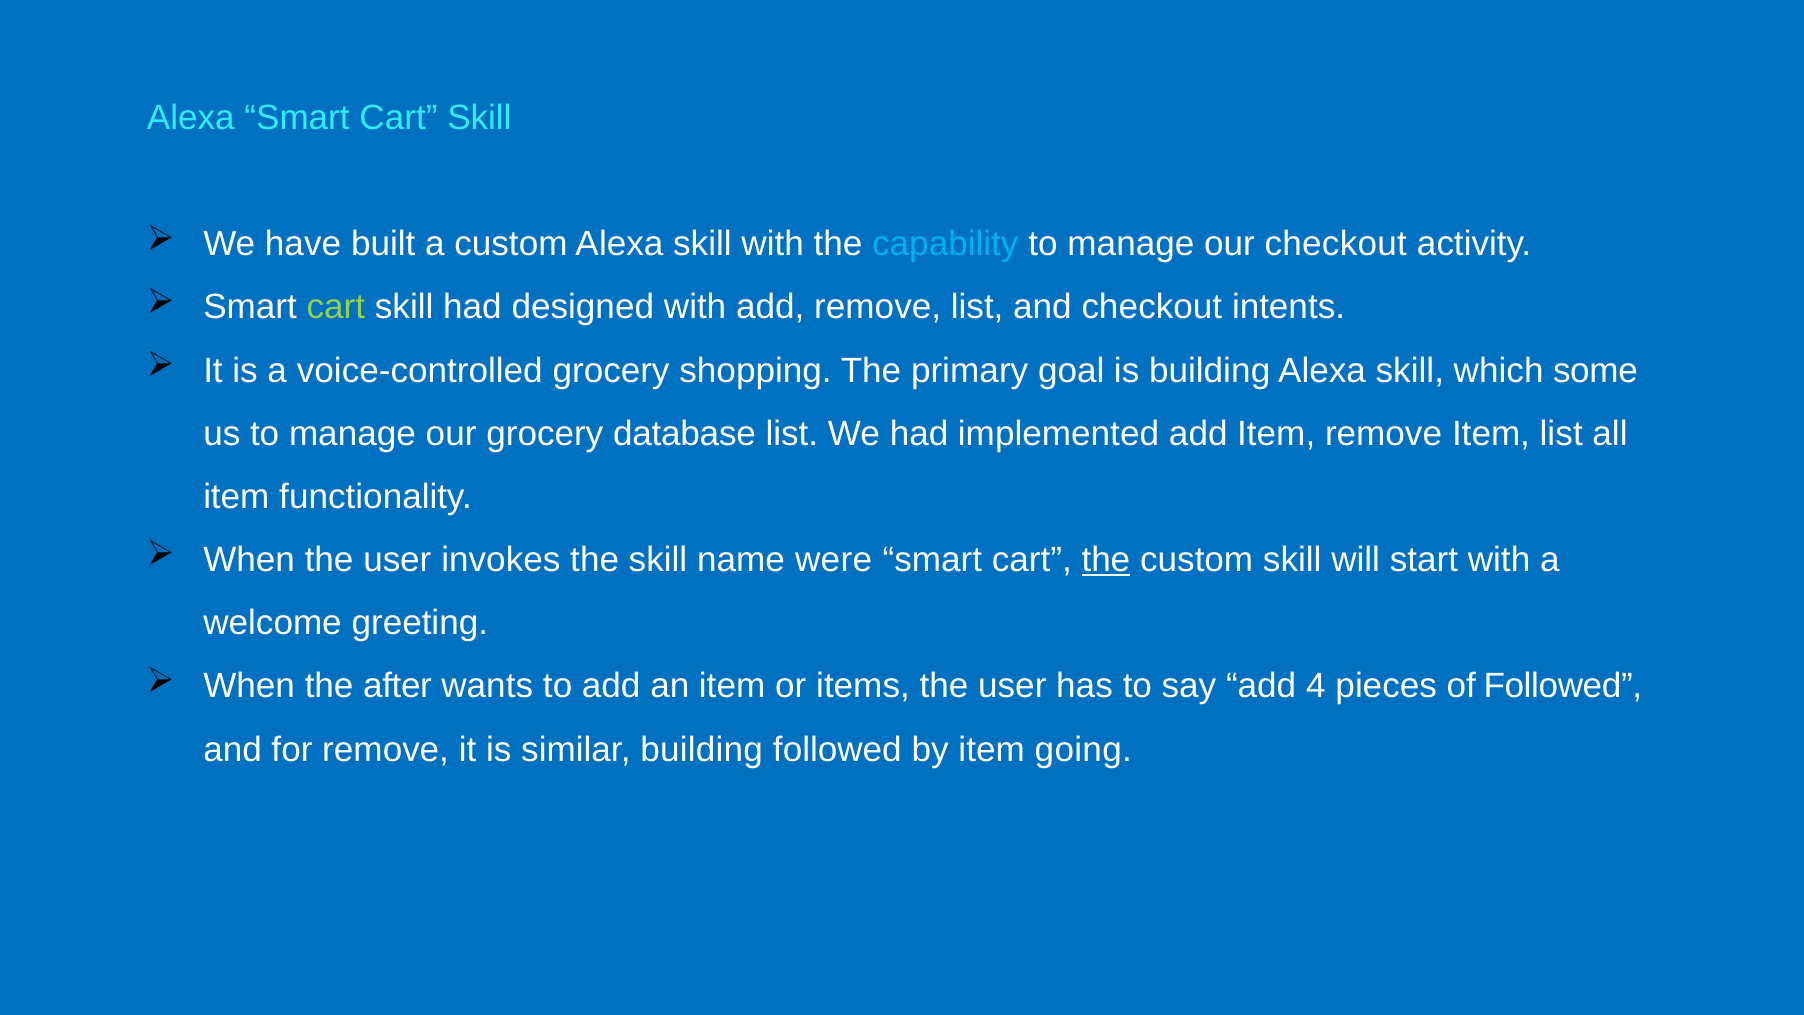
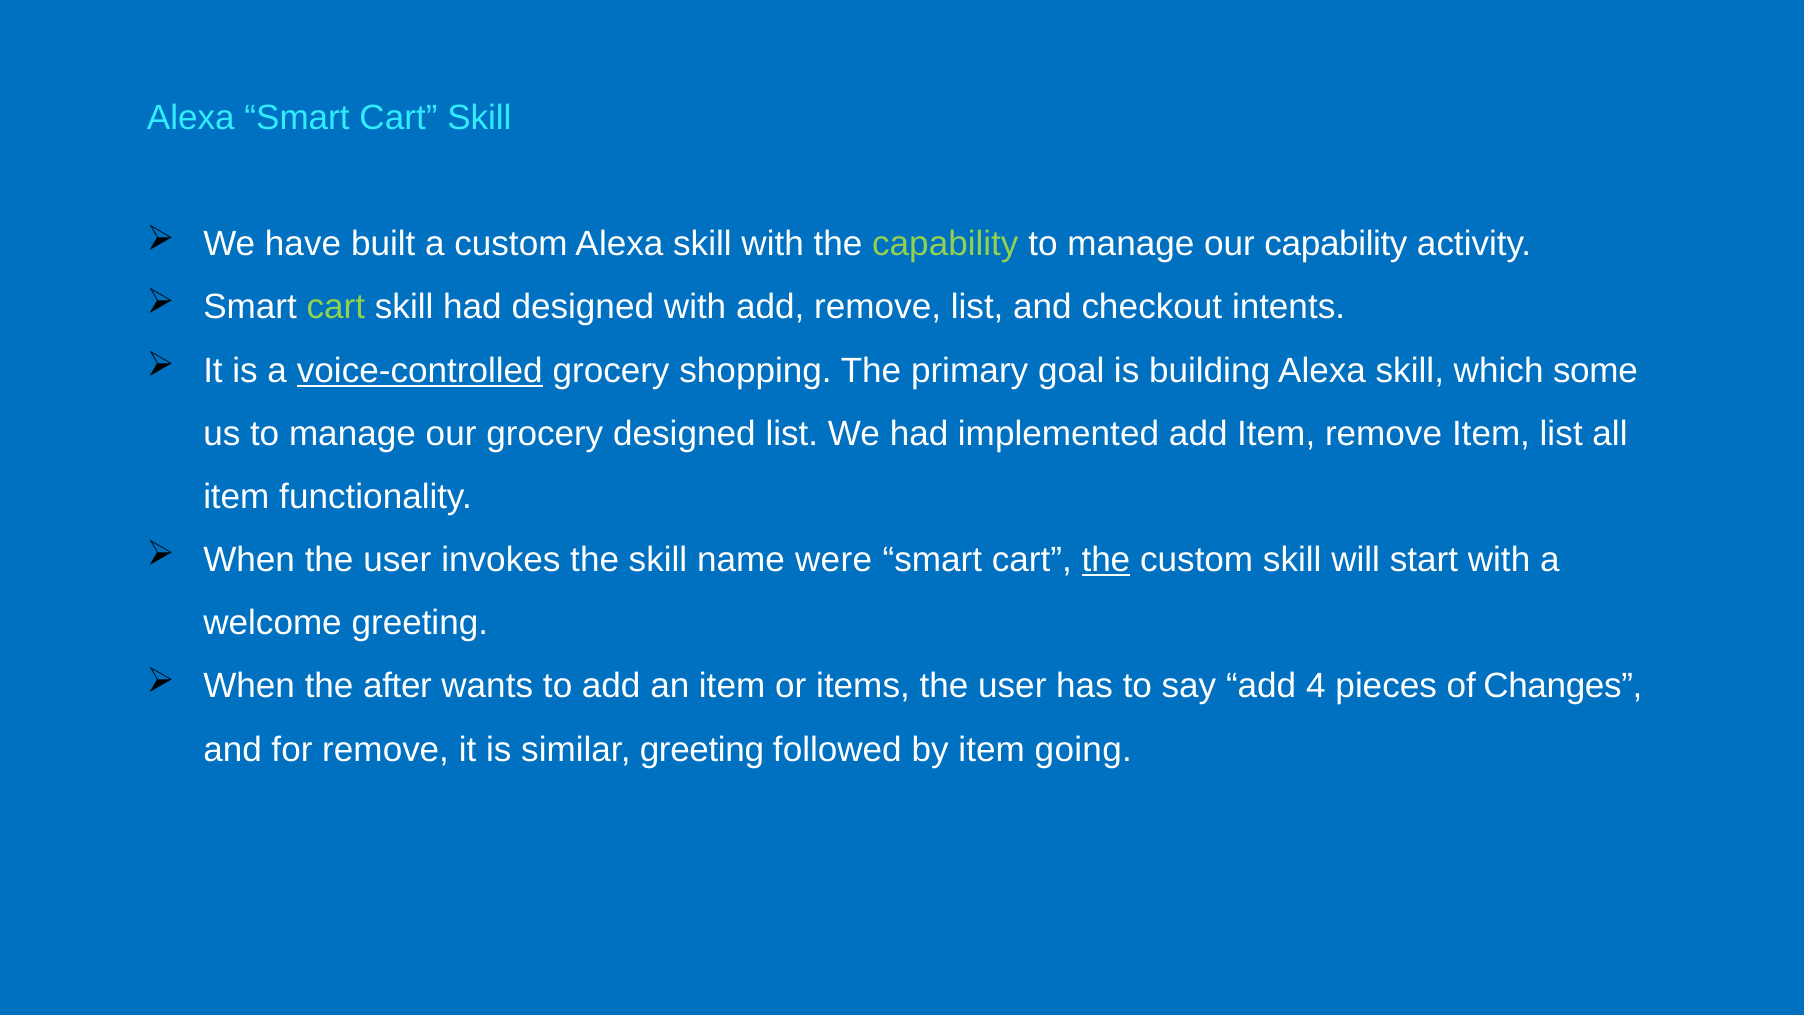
capability at (945, 244) colour: light blue -> light green
our checkout: checkout -> capability
voice-controlled underline: none -> present
grocery database: database -> designed
of Followed: Followed -> Changes
similar building: building -> greeting
